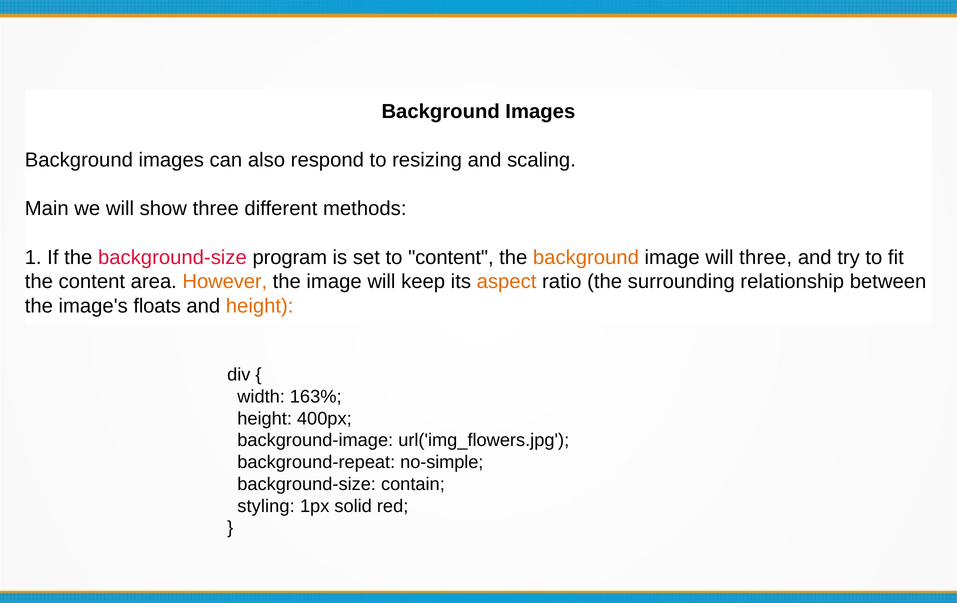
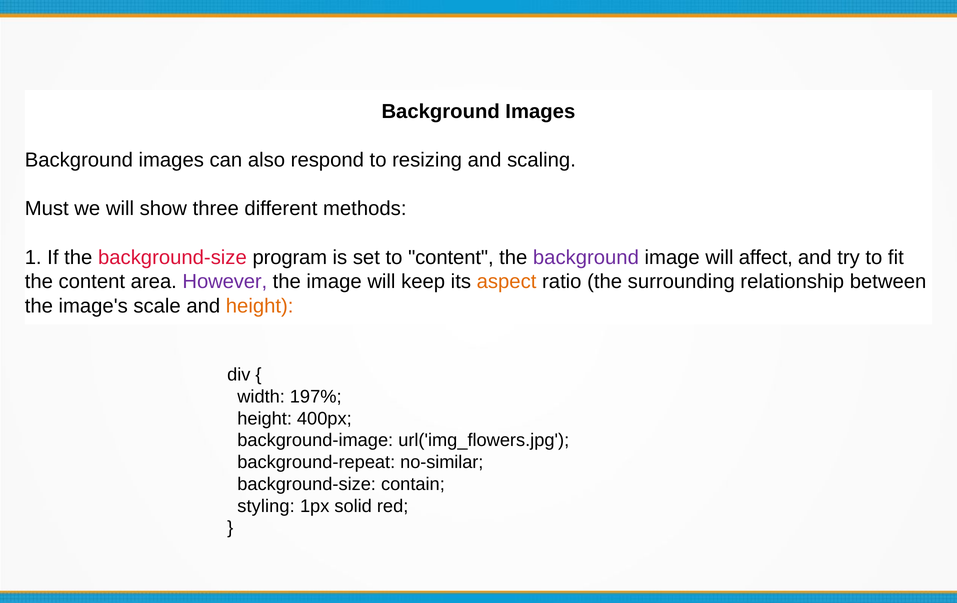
Main: Main -> Must
background at (586, 257) colour: orange -> purple
will three: three -> affect
However colour: orange -> purple
floats: floats -> scale
163%: 163% -> 197%
no-simple: no-simple -> no-similar
